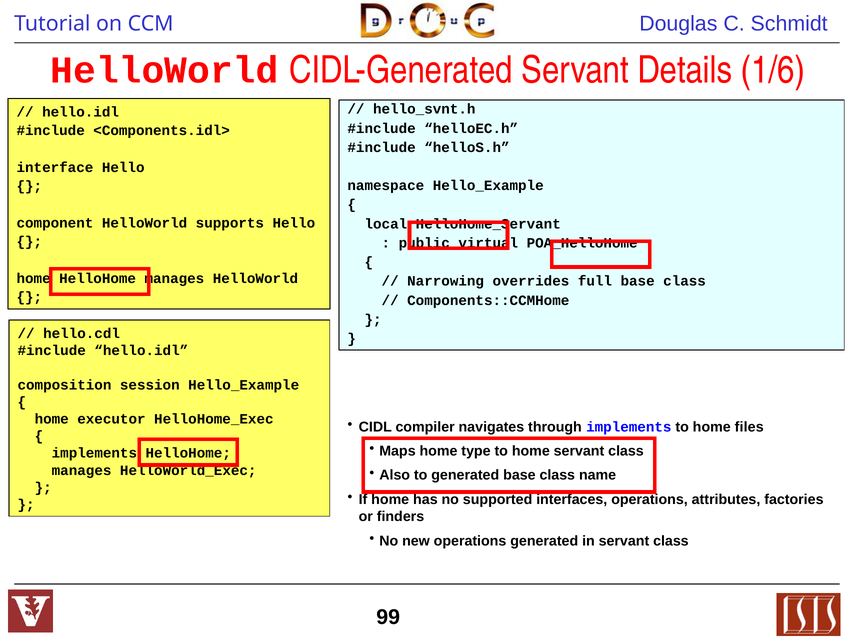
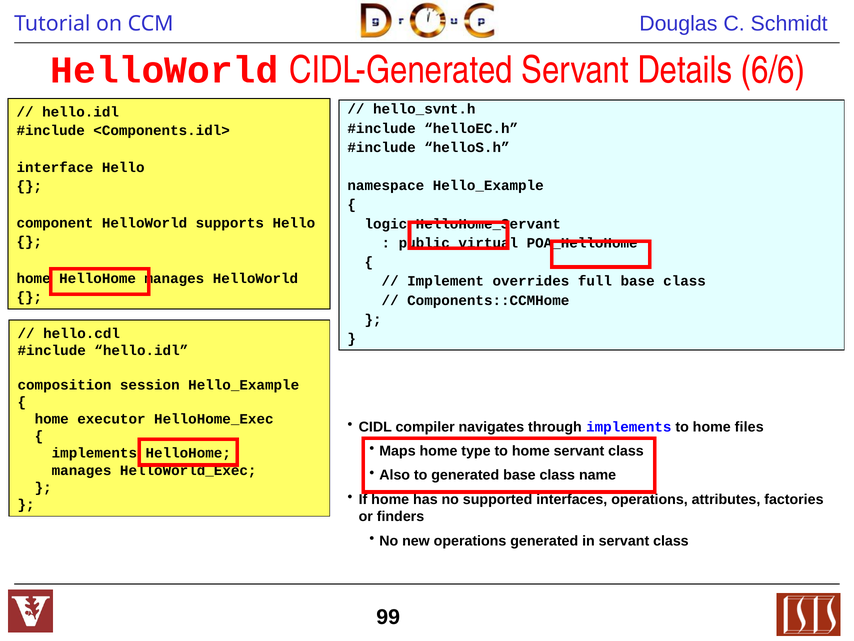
1/6: 1/6 -> 6/6
local: local -> logic
Narrowing: Narrowing -> Implement
